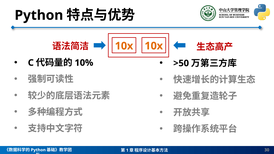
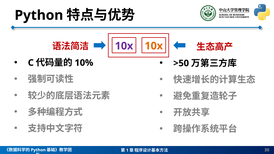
10x at (124, 46) colour: orange -> purple
